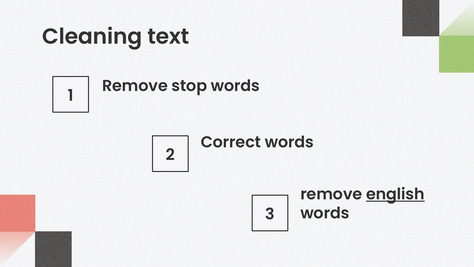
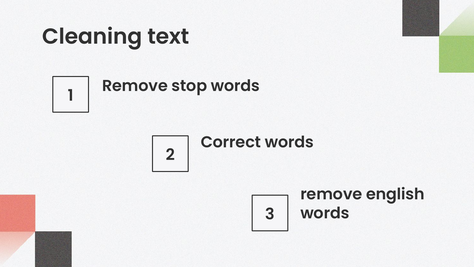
english underline: present -> none
